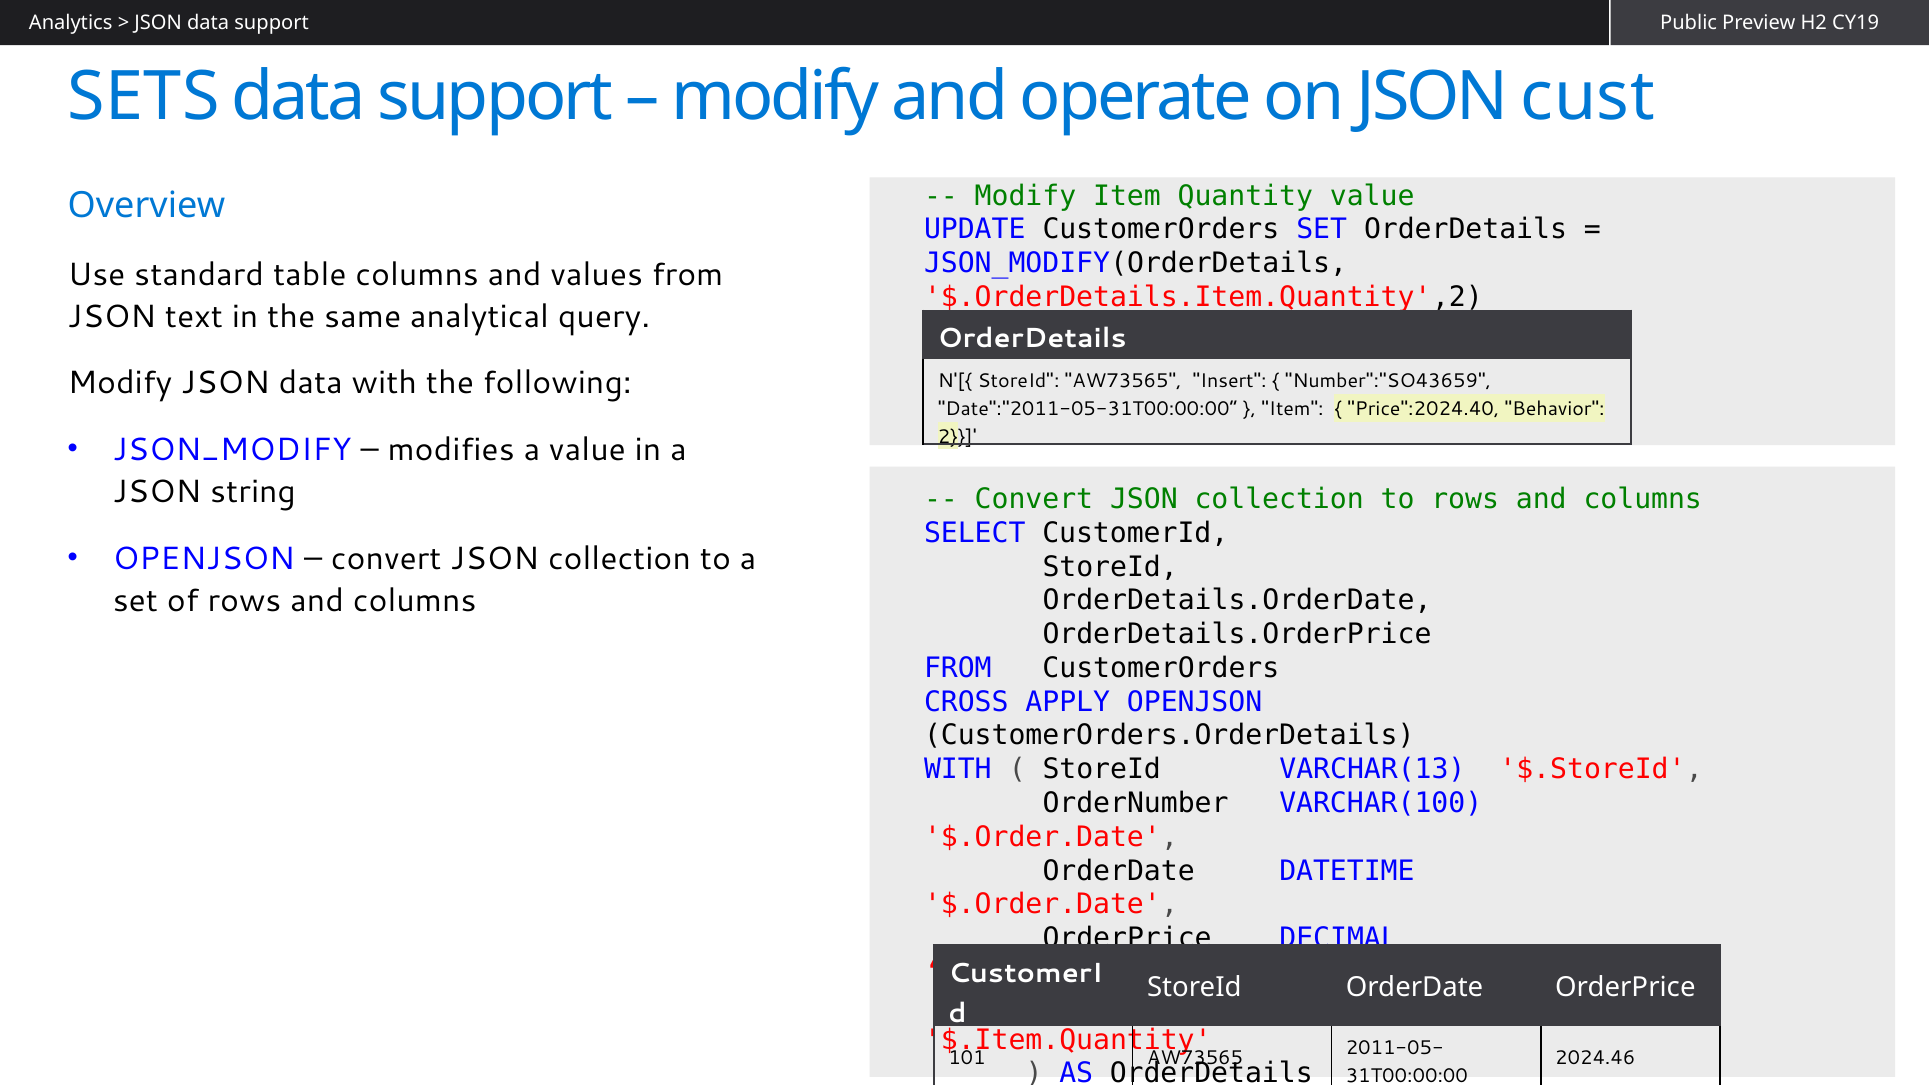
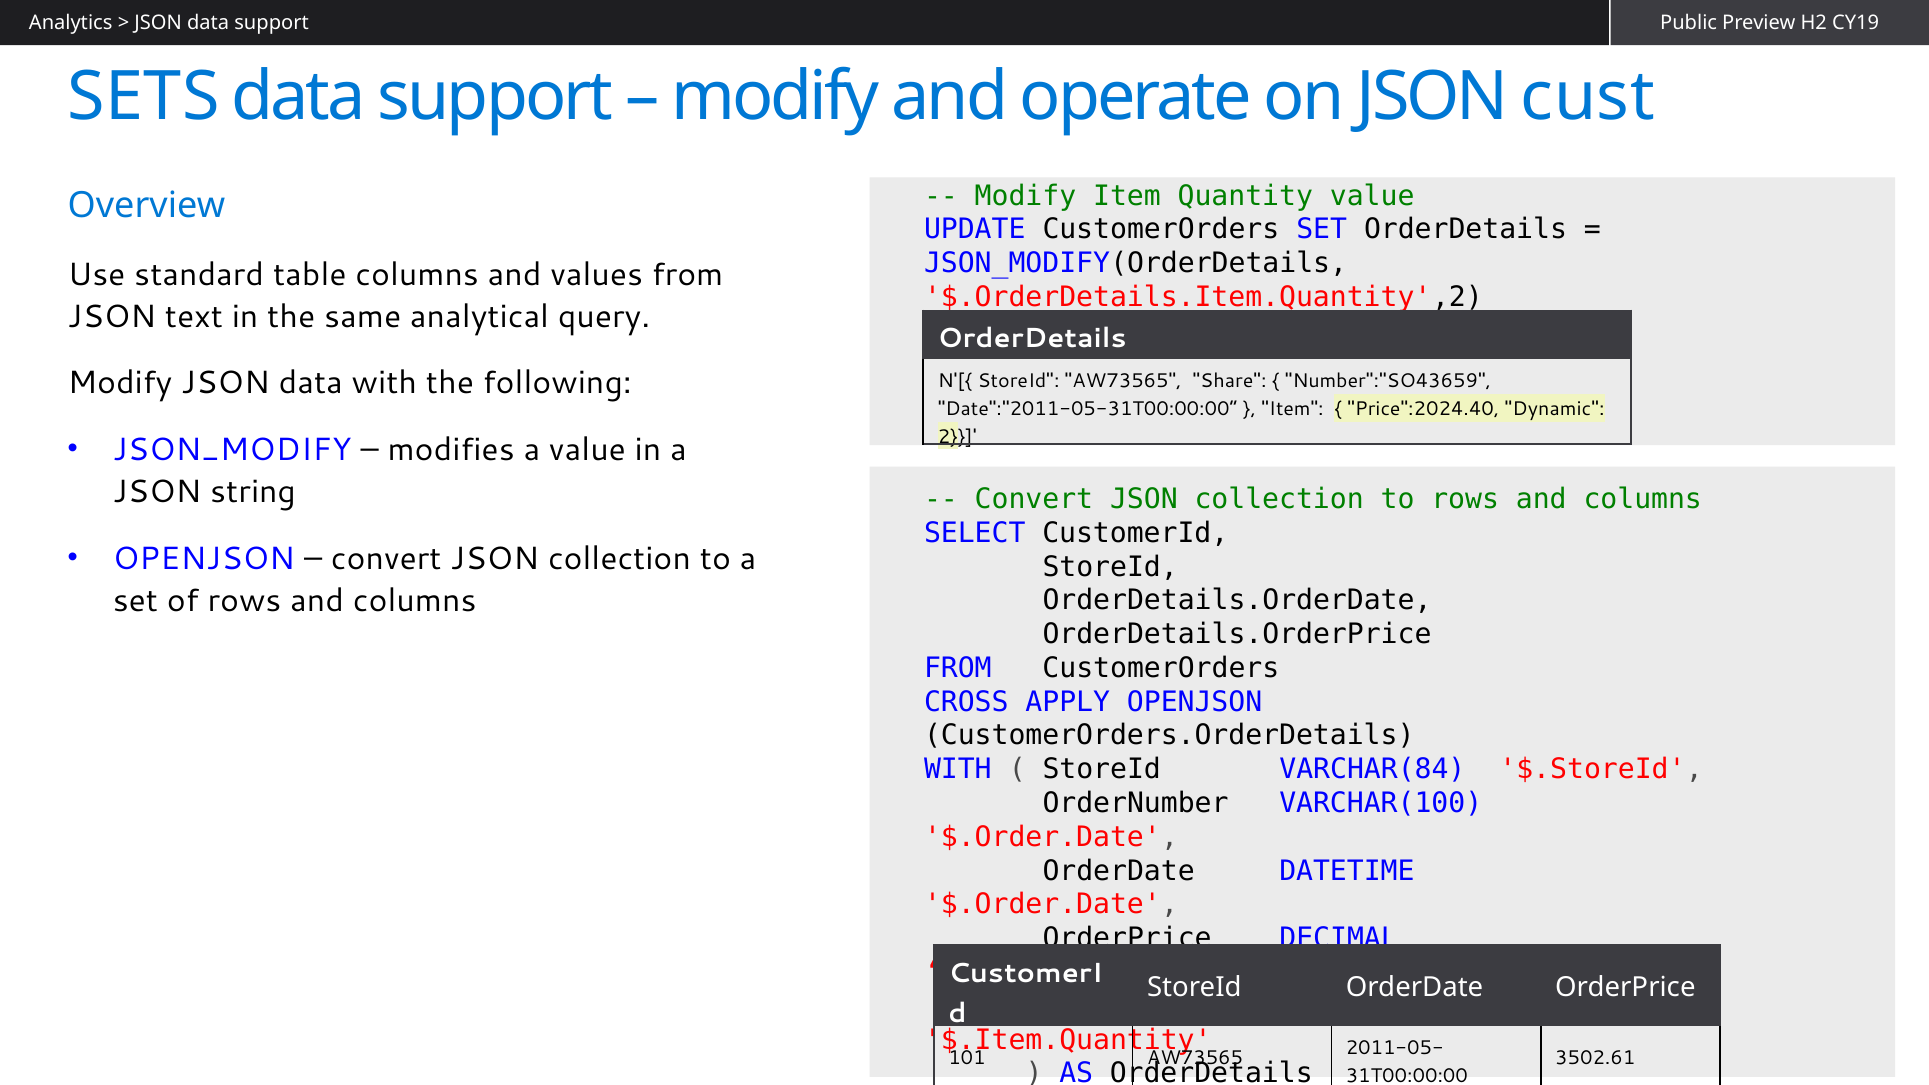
Insert: Insert -> Share
Behavior: Behavior -> Dynamic
VARCHAR(13: VARCHAR(13 -> VARCHAR(84
2024.46: 2024.46 -> 3502.61
